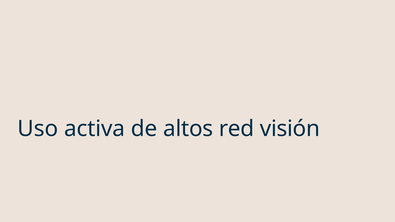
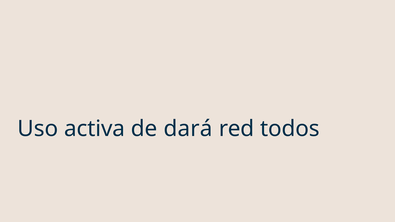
altos: altos -> dará
visión: visión -> todos
